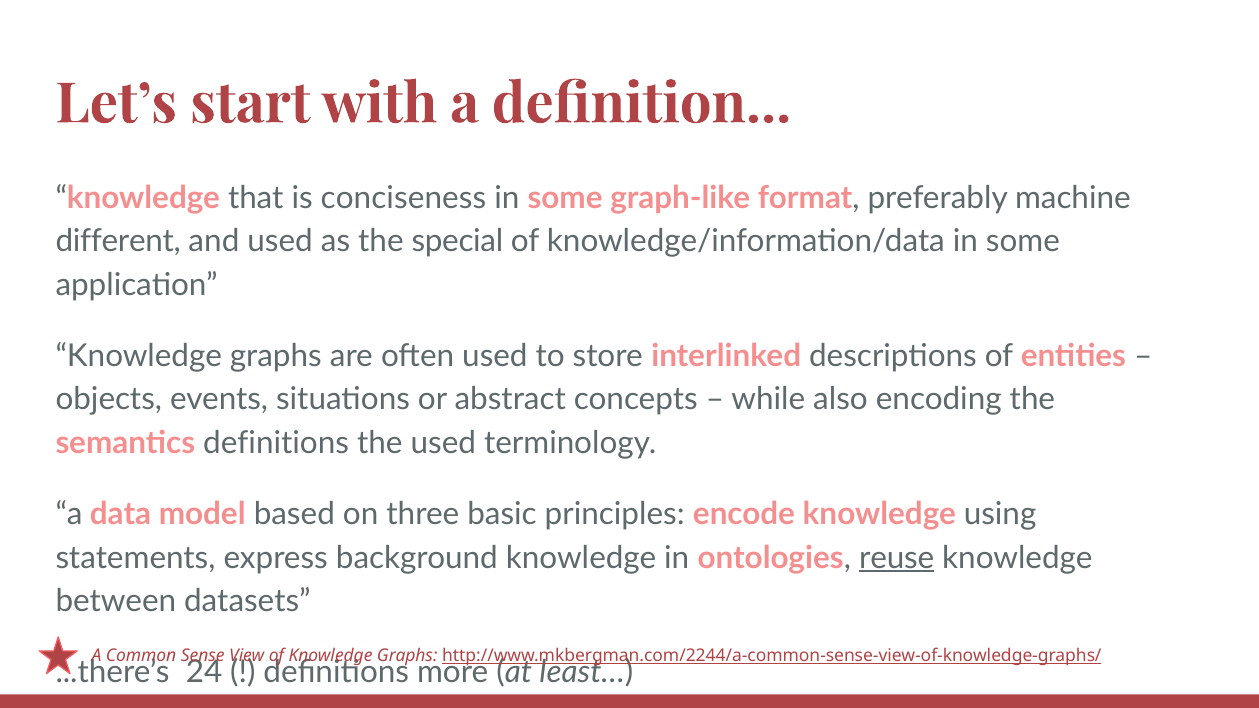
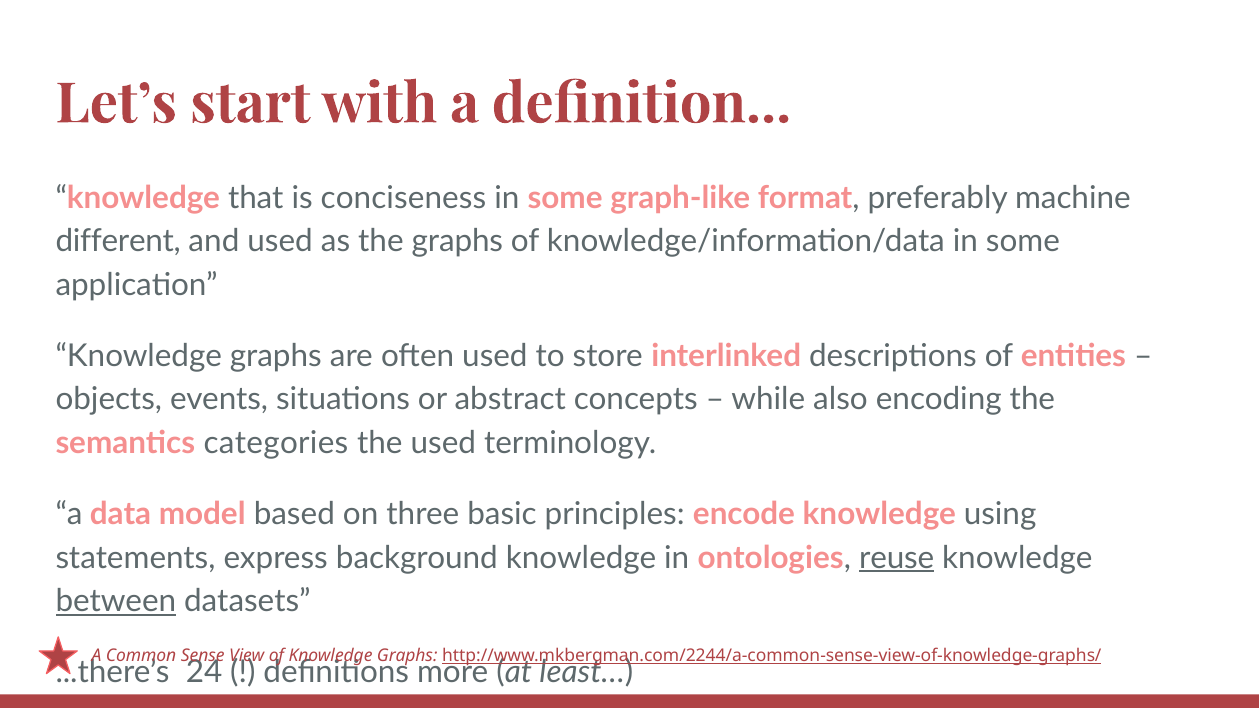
the special: special -> graphs
semantics definitions: definitions -> categories
between underline: none -> present
